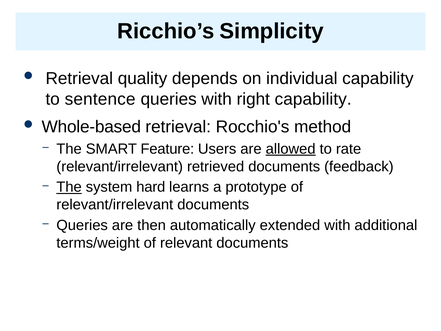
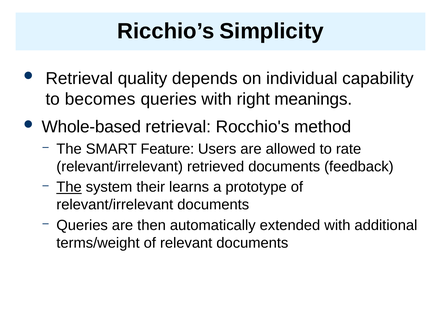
sentence: sentence -> becomes
right capability: capability -> meanings
allowed underline: present -> none
hard: hard -> their
